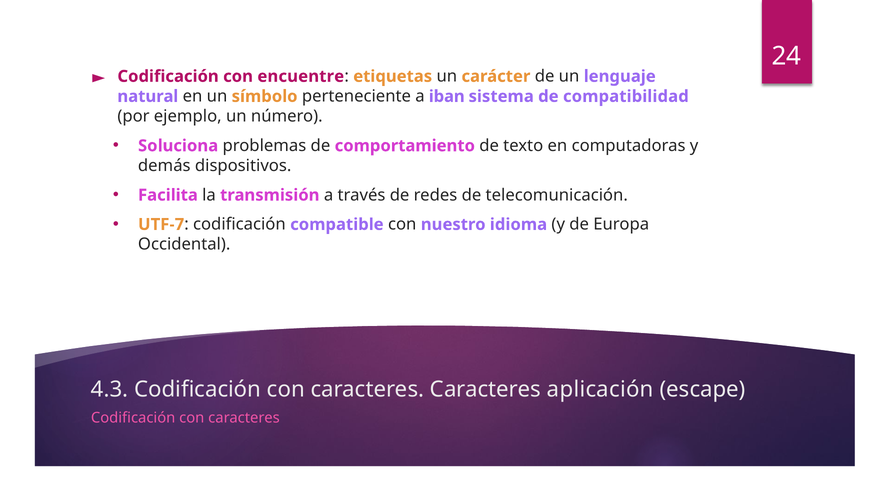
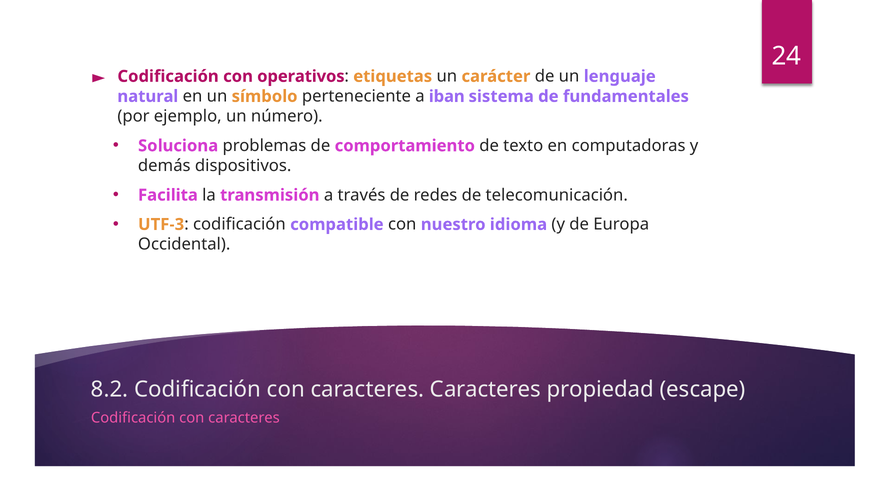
encuentre: encuentre -> operativos
compatibilidad: compatibilidad -> fundamentales
UTF-7: UTF-7 -> UTF-3
4.3: 4.3 -> 8.2
aplicación: aplicación -> propiedad
